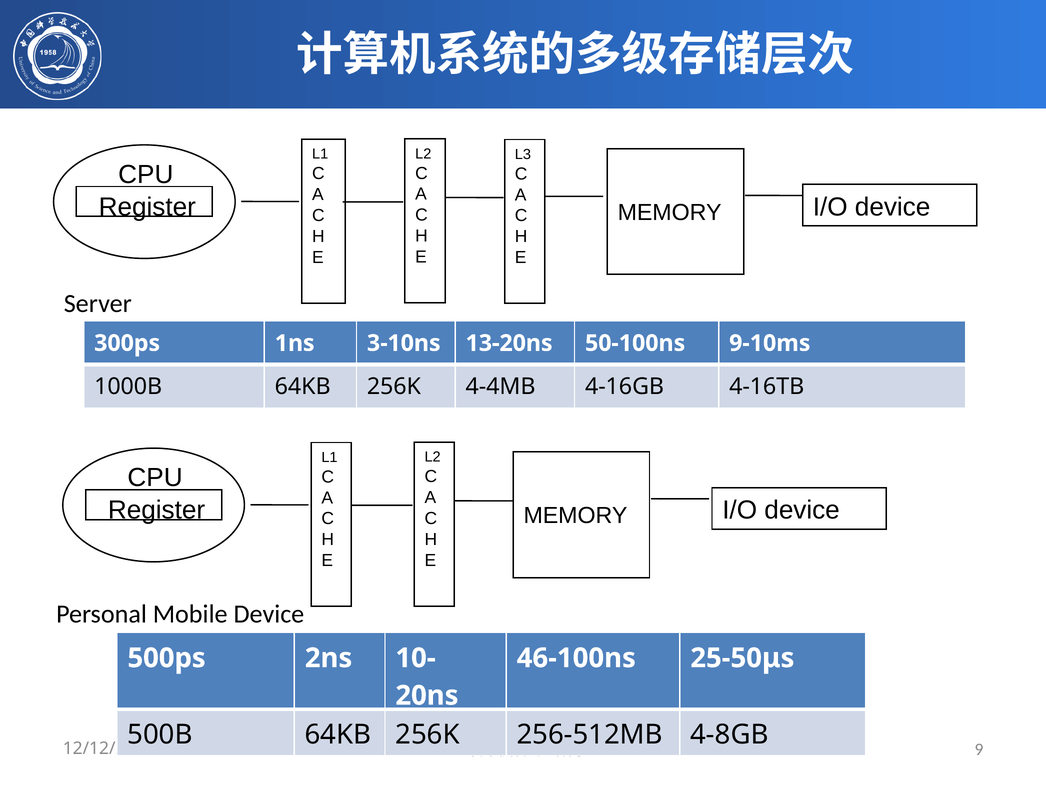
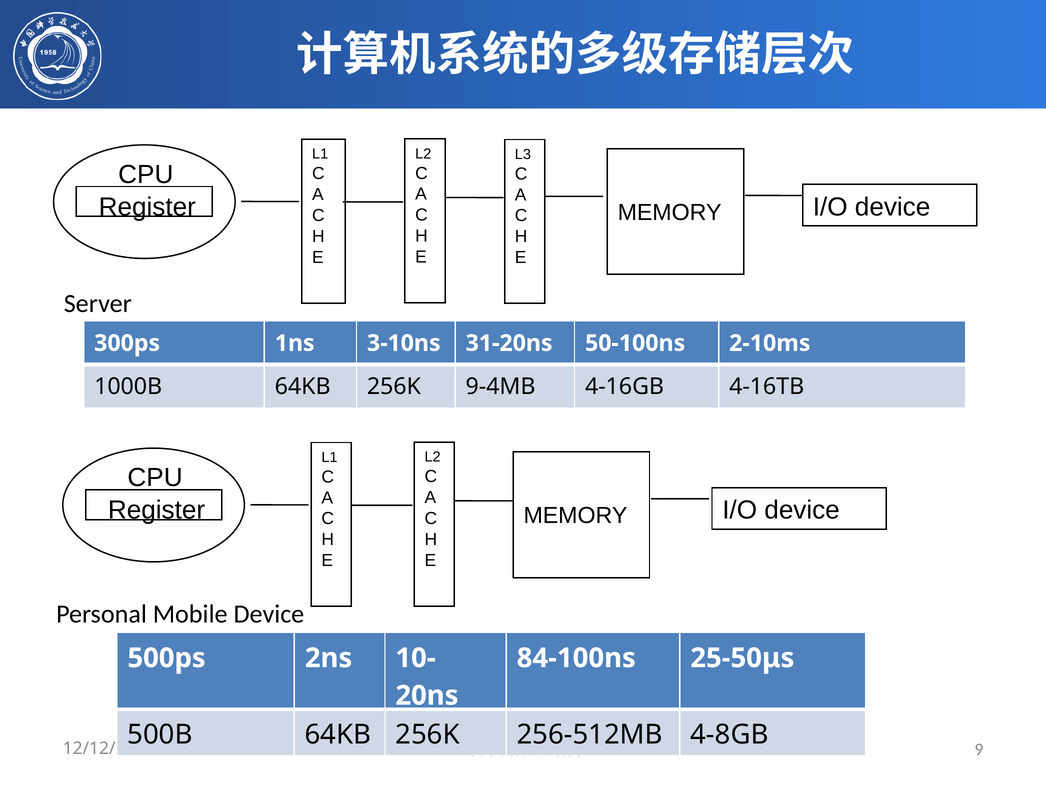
13-20ns: 13-20ns -> 31-20ns
9-10ms: 9-10ms -> 2-10ms
4-4MB: 4-4MB -> 9-4MB
46-100ns: 46-100ns -> 84-100ns
